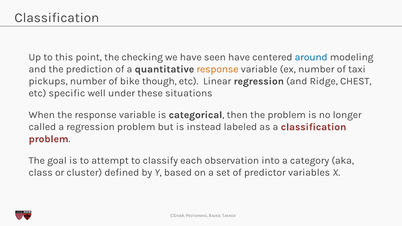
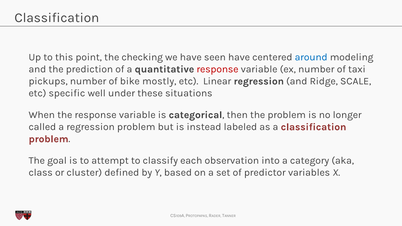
response at (217, 69) colour: orange -> red
though: though -> mostly
CHEST: CHEST -> SCALE
